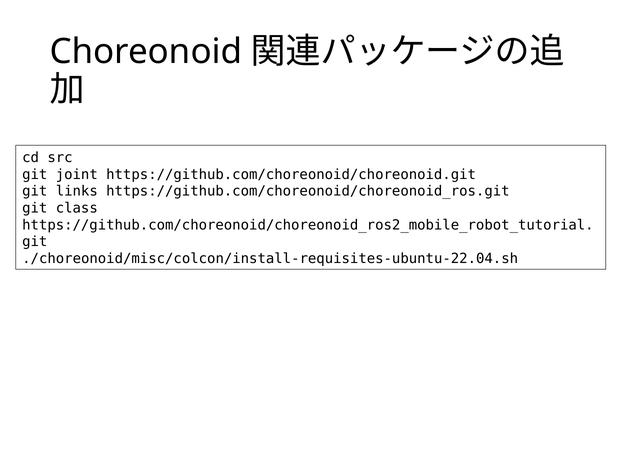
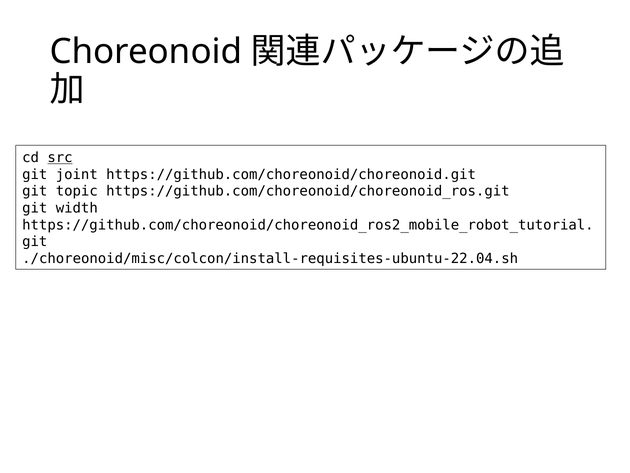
src underline: none -> present
links: links -> topic
class: class -> width
